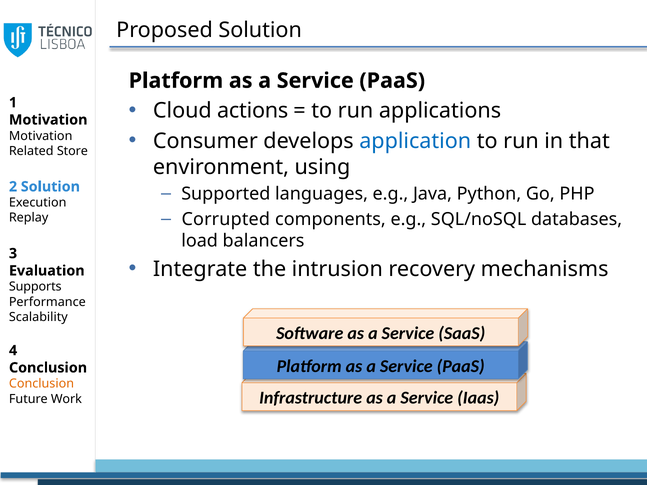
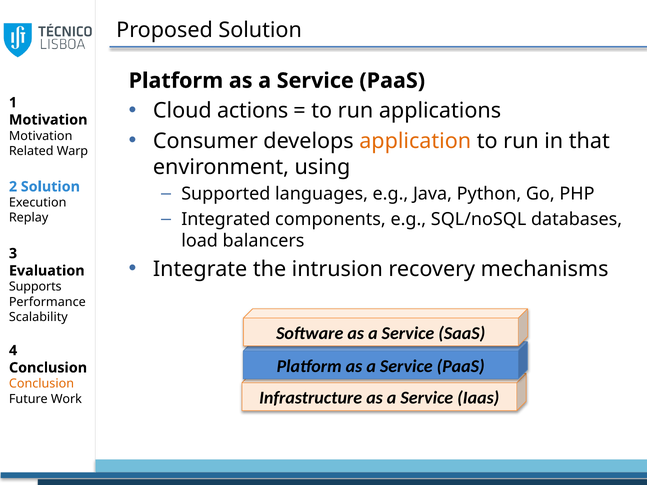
application colour: blue -> orange
Store: Store -> Warp
Corrupted: Corrupted -> Integrated
